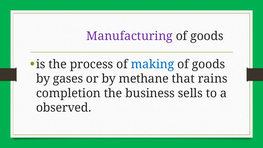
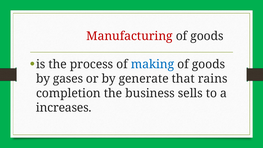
Manufacturing colour: purple -> red
methane: methane -> generate
observed: observed -> increases
